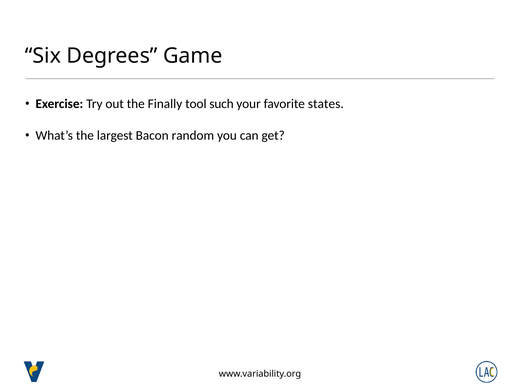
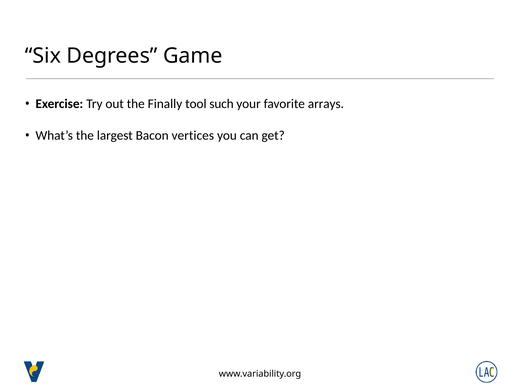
states: states -> arrays
random: random -> vertices
